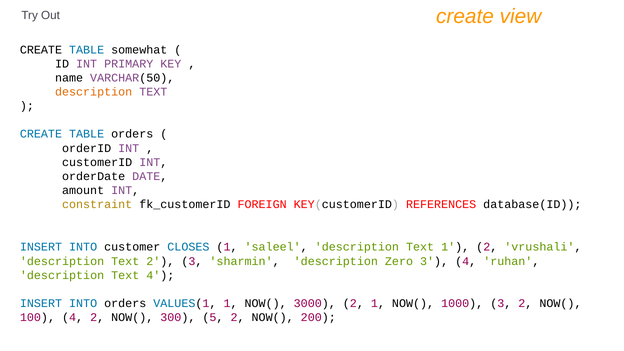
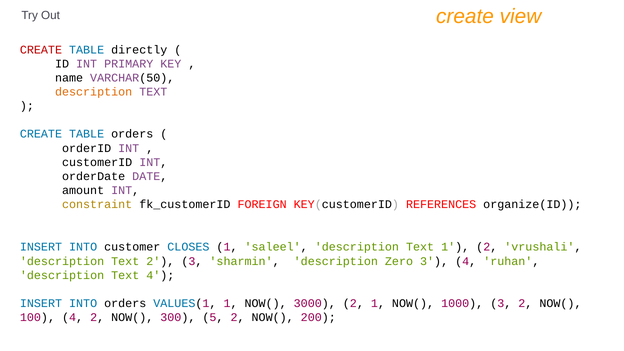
CREATE at (41, 50) colour: black -> red
somewhat: somewhat -> directly
database(ID: database(ID -> organize(ID
